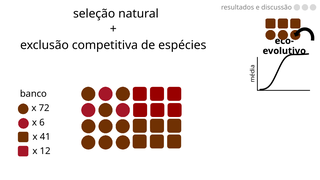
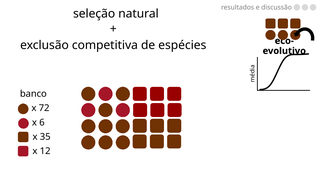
41: 41 -> 35
